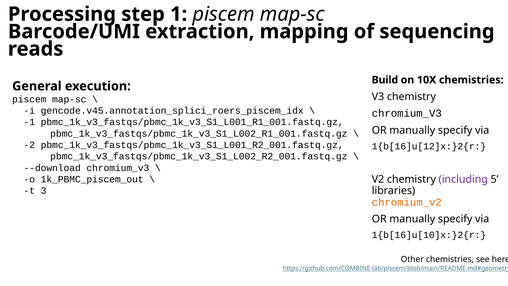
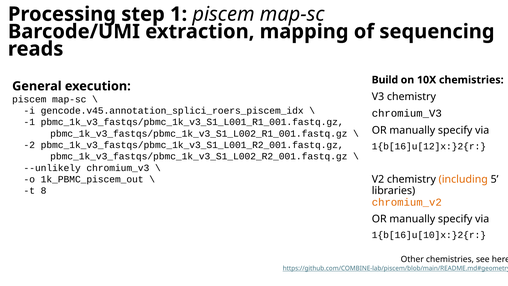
--download: --download -> --unlikely
including colour: purple -> orange
3: 3 -> 8
